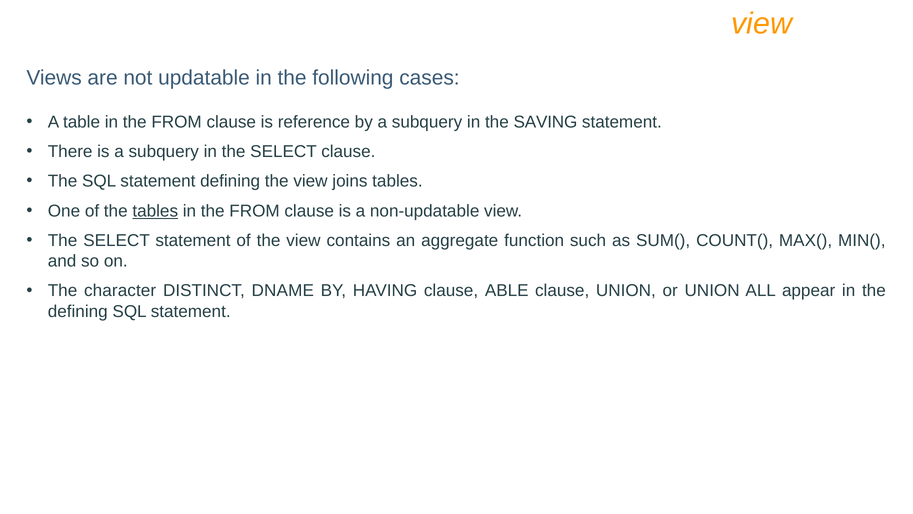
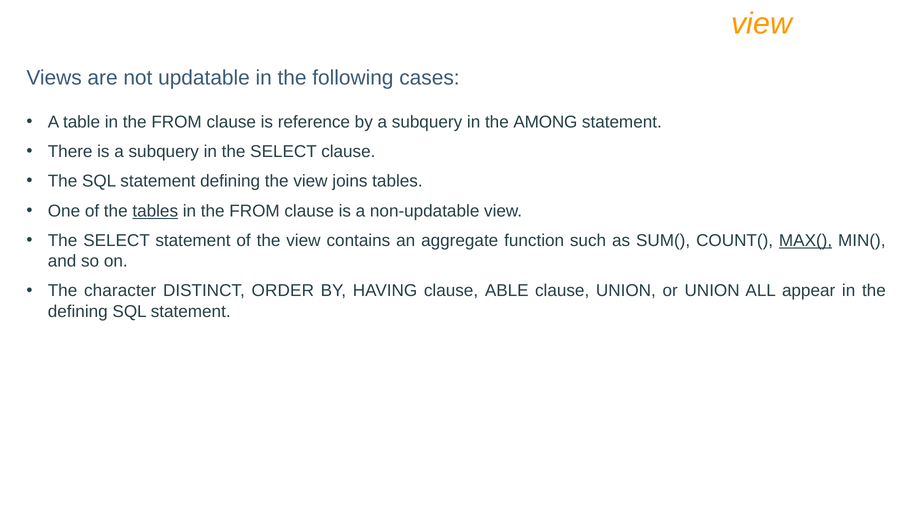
SAVING: SAVING -> AMONG
MAX( underline: none -> present
DNAME: DNAME -> ORDER
